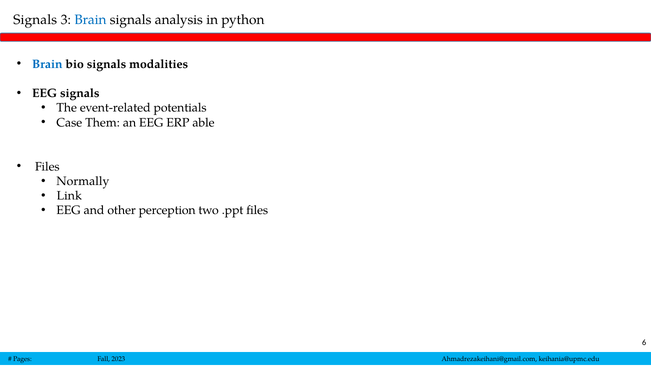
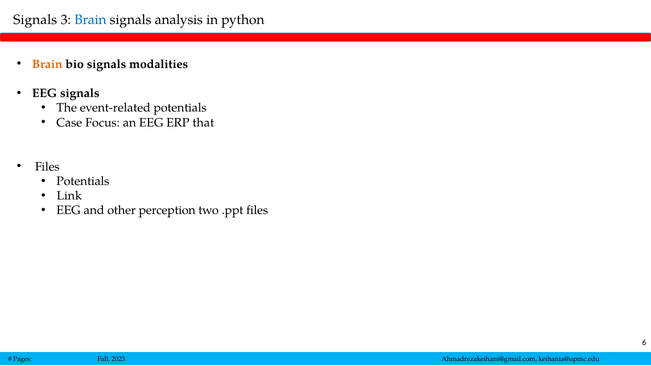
Brain at (47, 64) colour: blue -> orange
Them: Them -> Focus
able: able -> that
Normally at (83, 181): Normally -> Potentials
